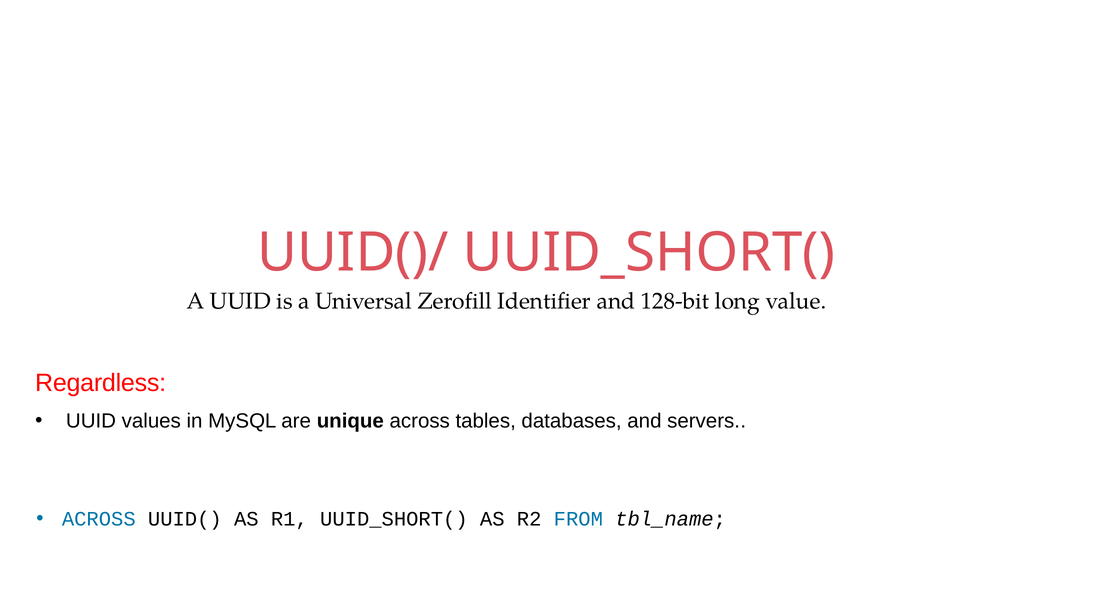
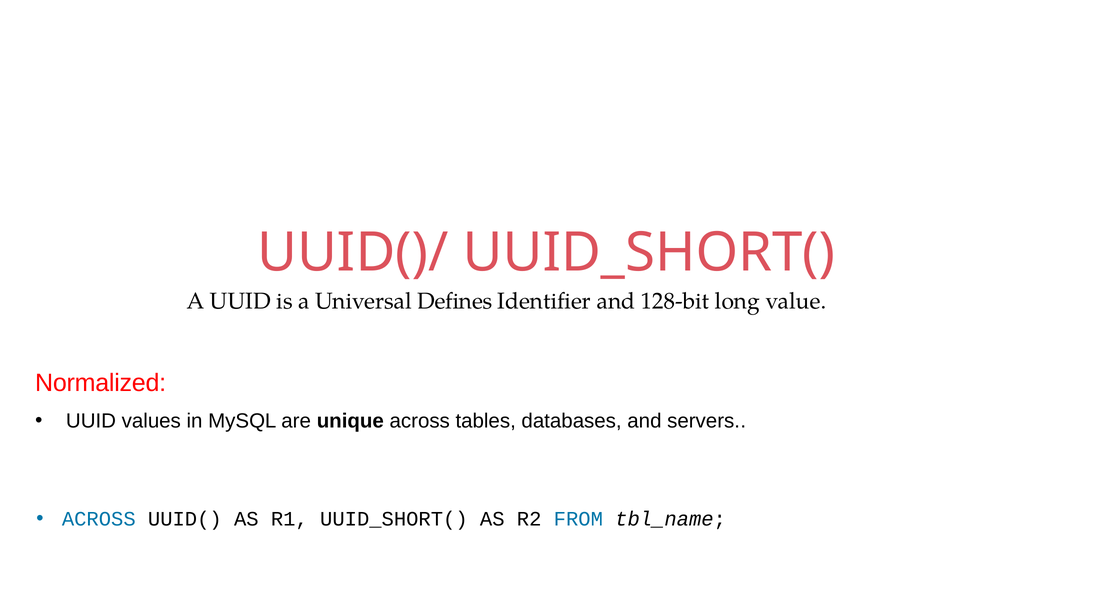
Zerofill: Zerofill -> Defines
Regardless: Regardless -> Normalized
